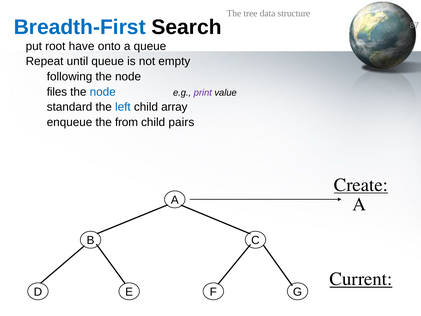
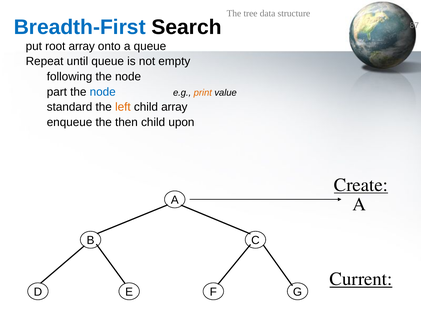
root have: have -> array
files: files -> part
print colour: purple -> orange
left colour: blue -> orange
from: from -> then
pairs: pairs -> upon
